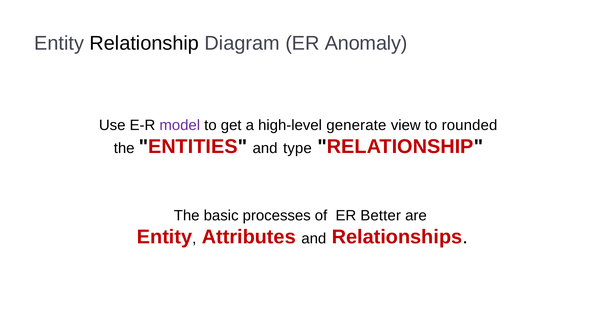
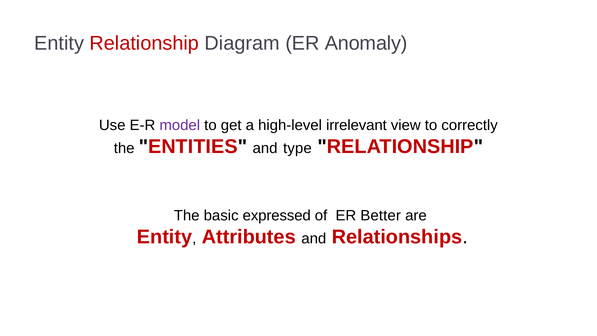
Relationship at (144, 43) colour: black -> red
generate: generate -> irrelevant
rounded: rounded -> correctly
processes: processes -> expressed
